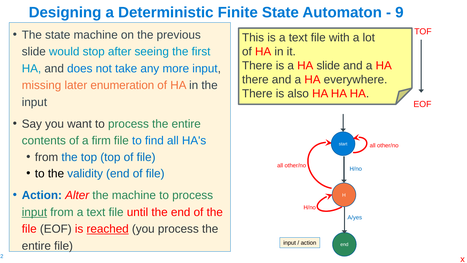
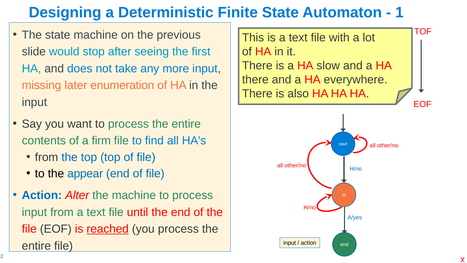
9: 9 -> 1
HA slide: slide -> slow
validity: validity -> appear
input at (34, 212) underline: present -> none
